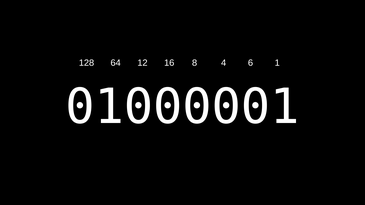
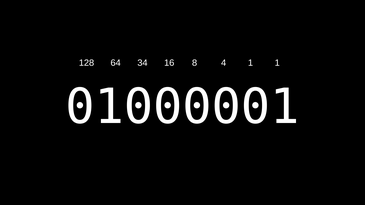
12: 12 -> 34
4 6: 6 -> 1
